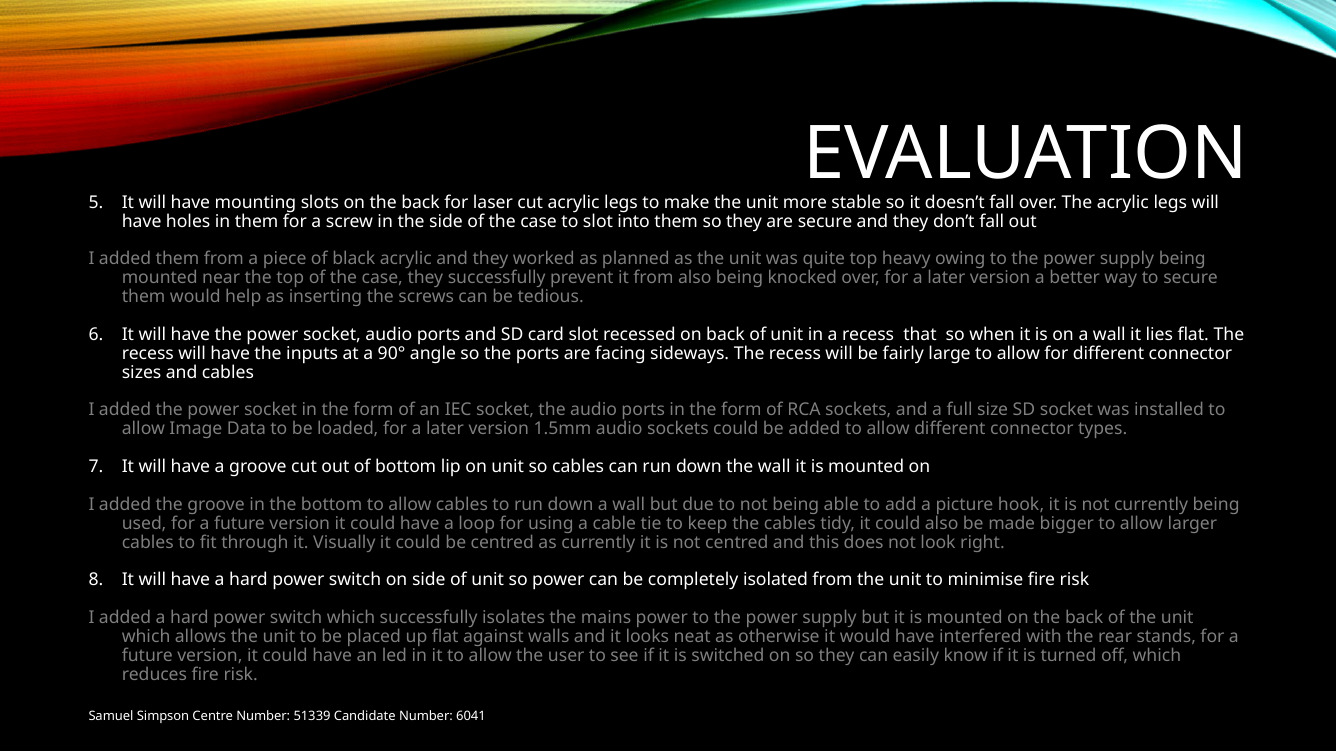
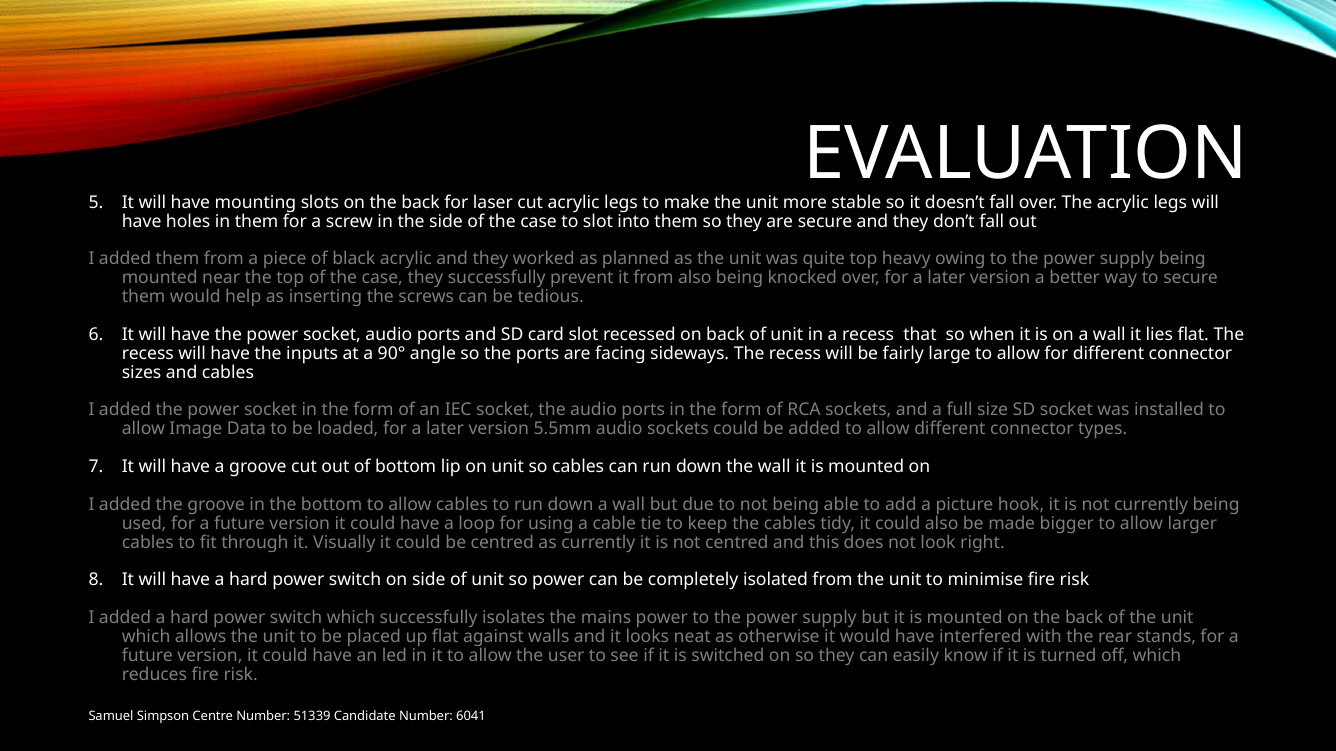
1.5mm: 1.5mm -> 5.5mm
